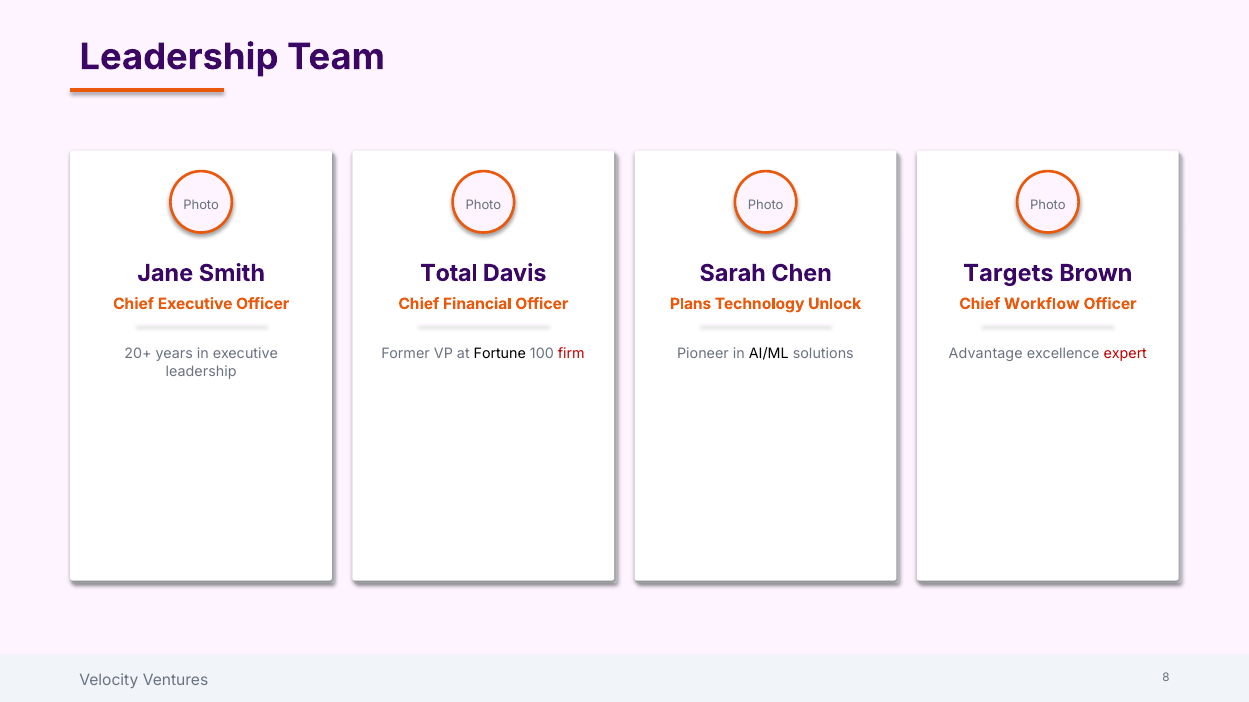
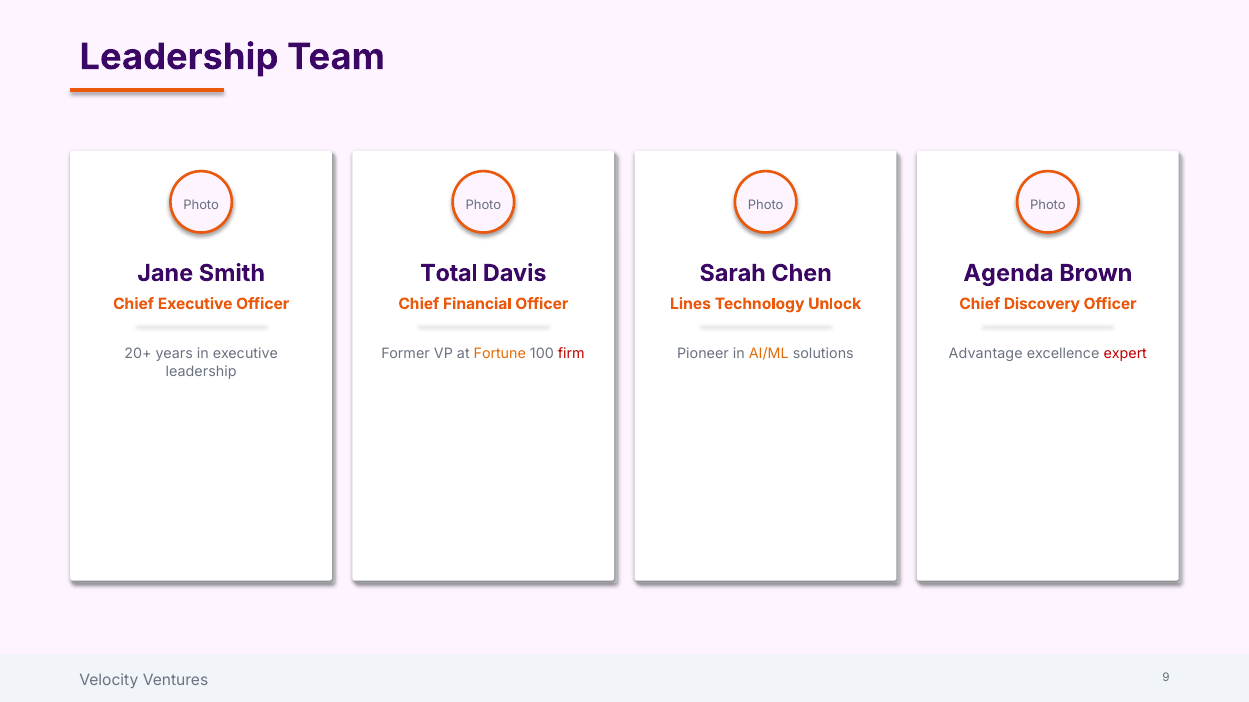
Targets: Targets -> Agenda
Plans: Plans -> Lines
Workflow: Workflow -> Discovery
Fortune colour: black -> orange
AI/ML colour: black -> orange
8: 8 -> 9
